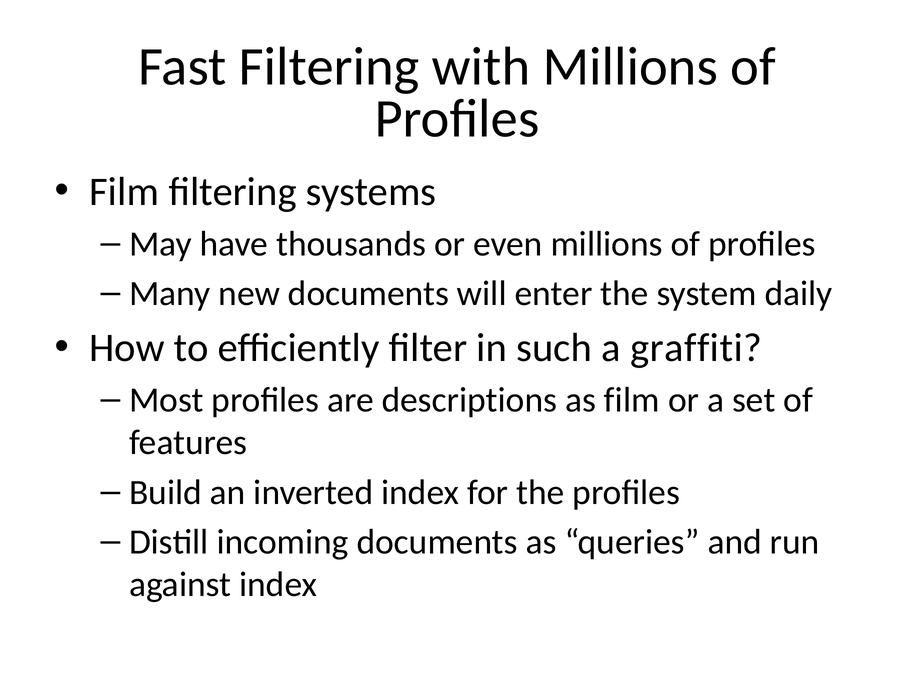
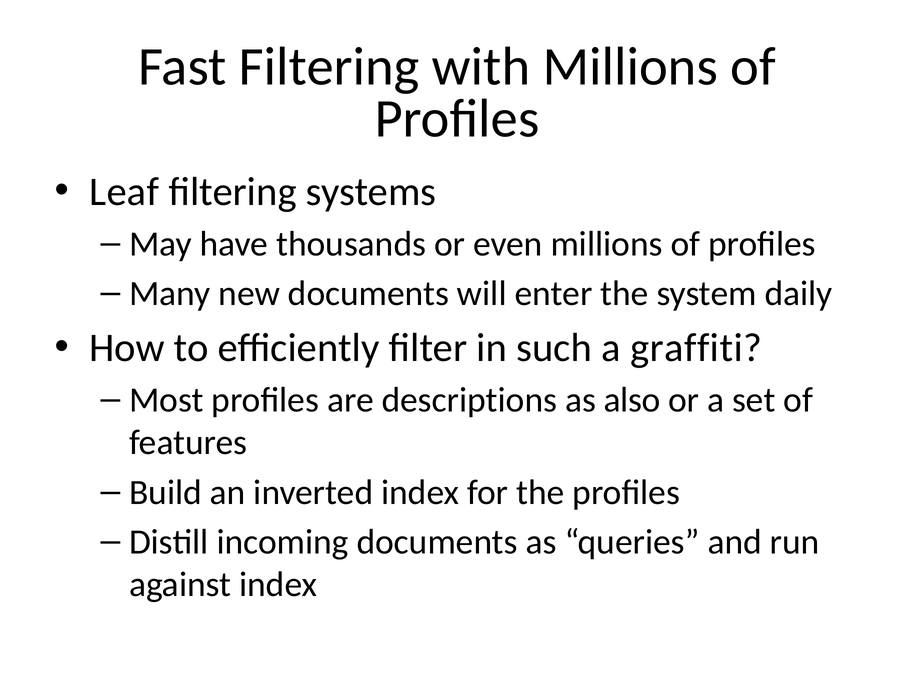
Film at (124, 192): Film -> Leaf
as film: film -> also
